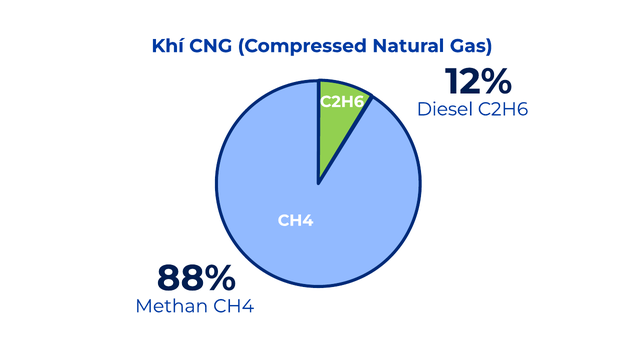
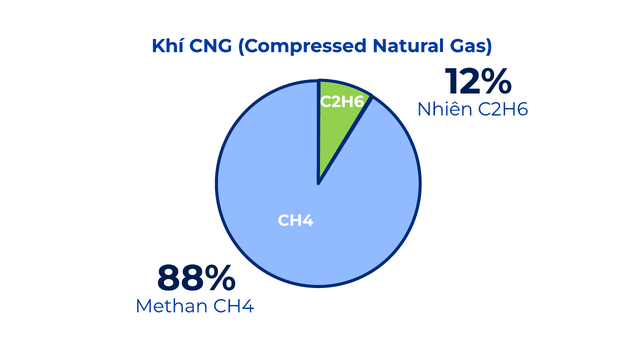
Diesel: Diesel -> Nhiên
